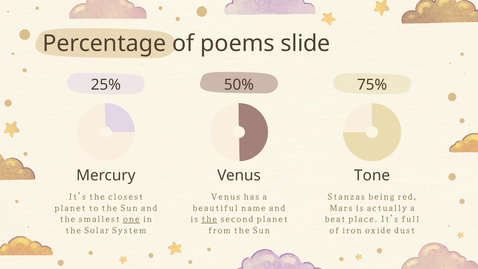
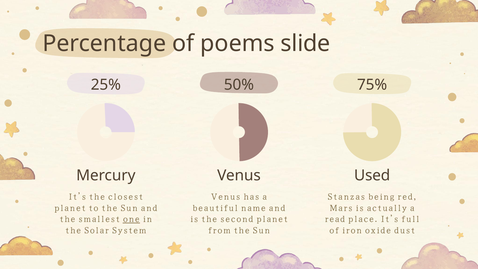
Tone: Tone -> Used
the at (209, 219) underline: present -> none
beat: beat -> read
